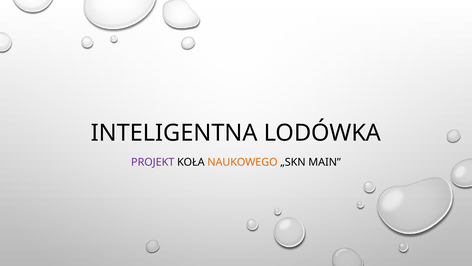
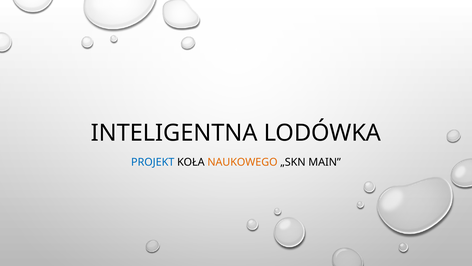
PROJEKT colour: purple -> blue
